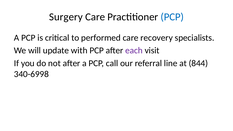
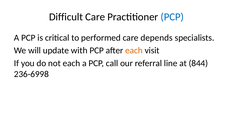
Surgery: Surgery -> Difficult
recovery: recovery -> depends
each at (134, 51) colour: purple -> orange
not after: after -> each
340-6998: 340-6998 -> 236-6998
